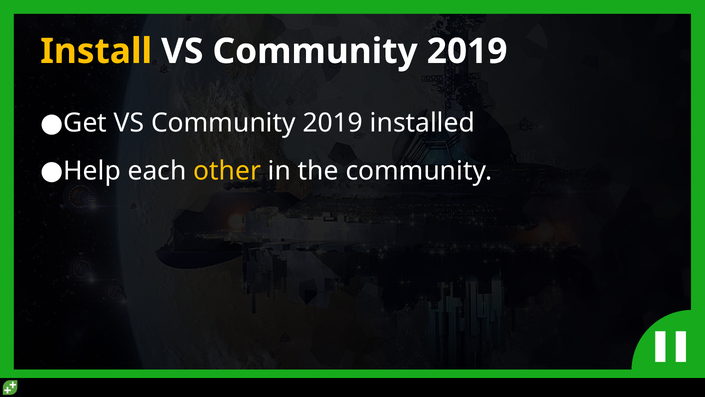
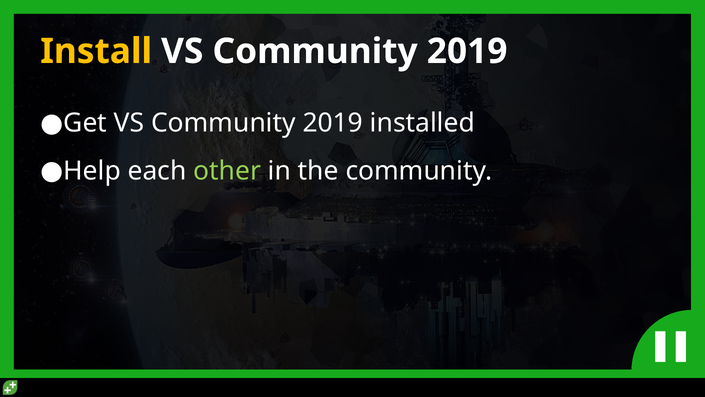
other colour: yellow -> light green
